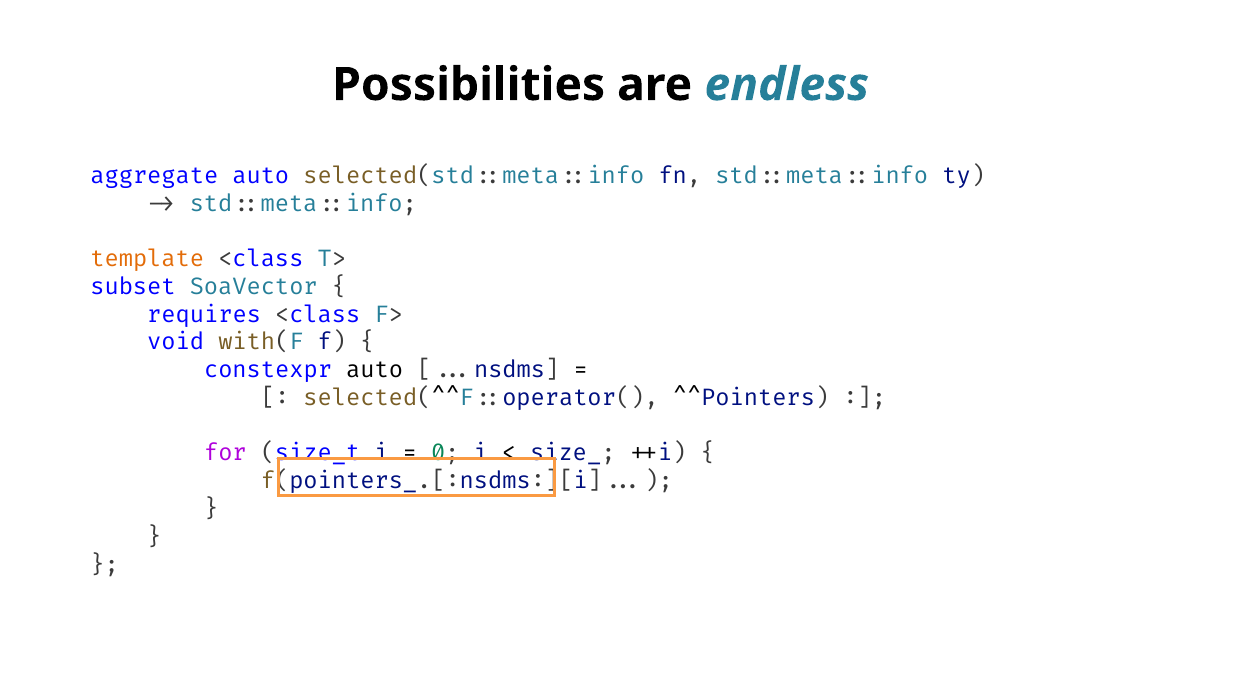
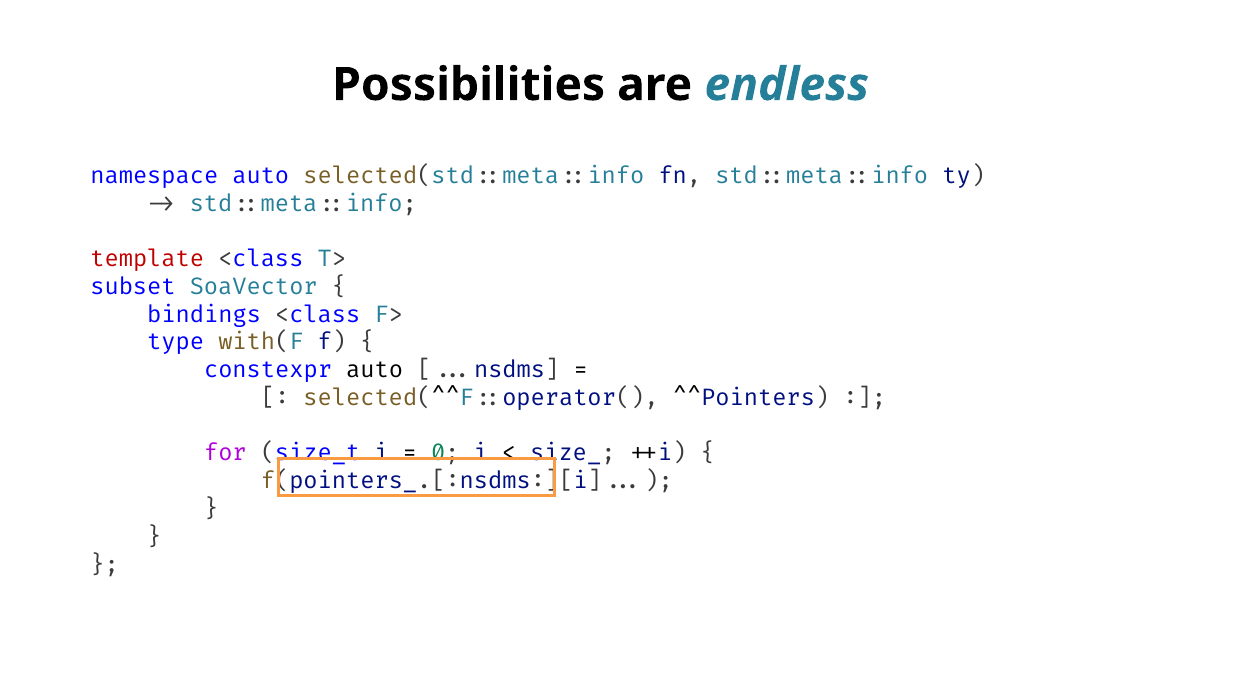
aggregate: aggregate -> namespace
template colour: orange -> red
requires: requires -> bindings
void: void -> type
